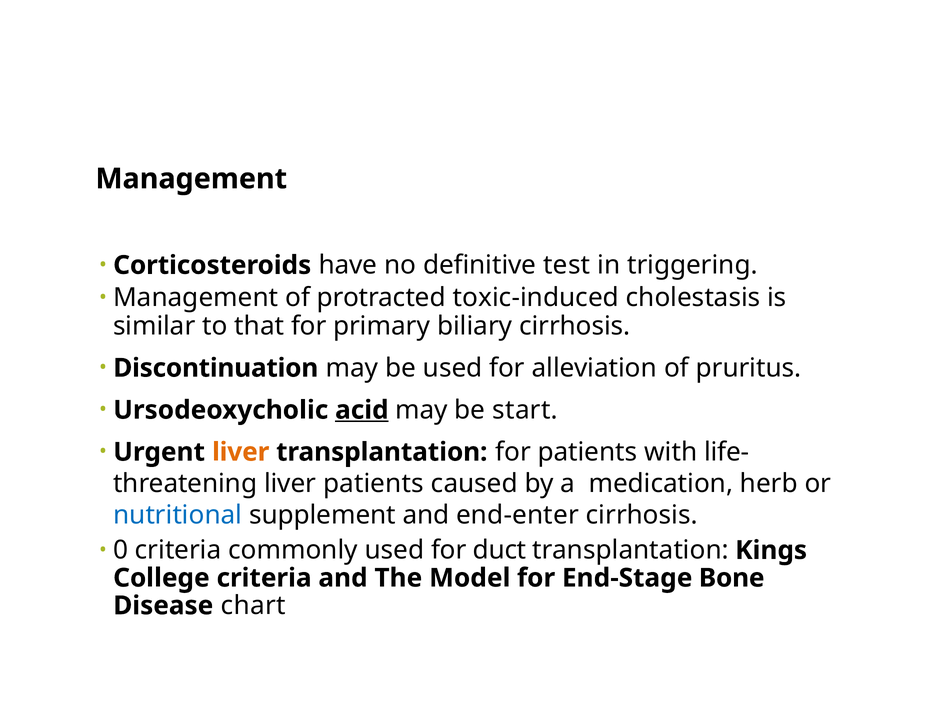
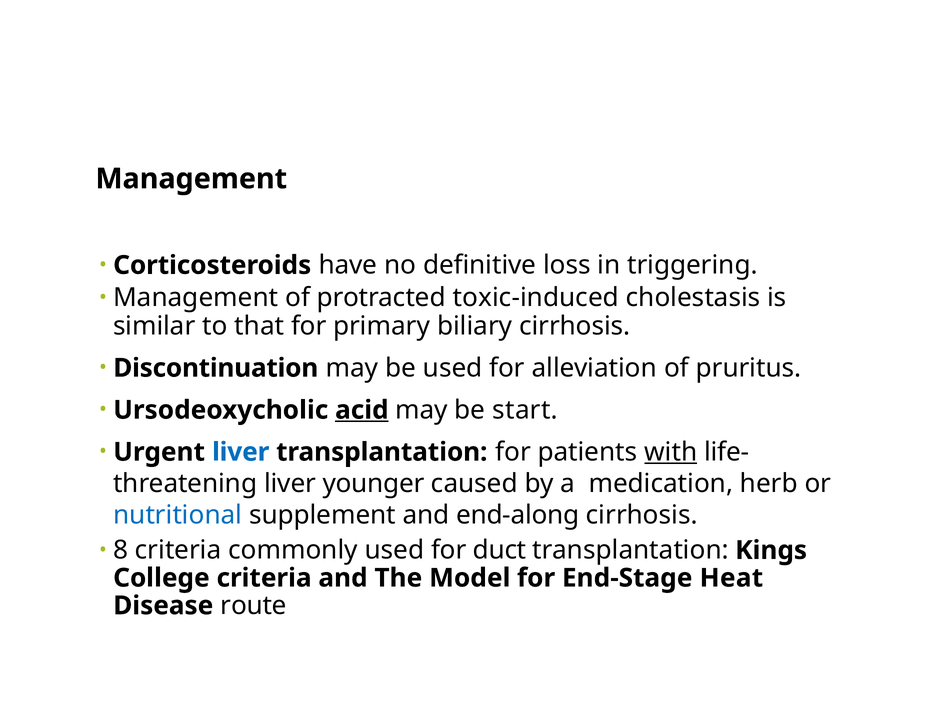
test: test -> loss
liver at (241, 452) colour: orange -> blue
with underline: none -> present
liver patients: patients -> younger
end-enter: end-enter -> end-along
0: 0 -> 8
Bone: Bone -> Heat
chart: chart -> route
